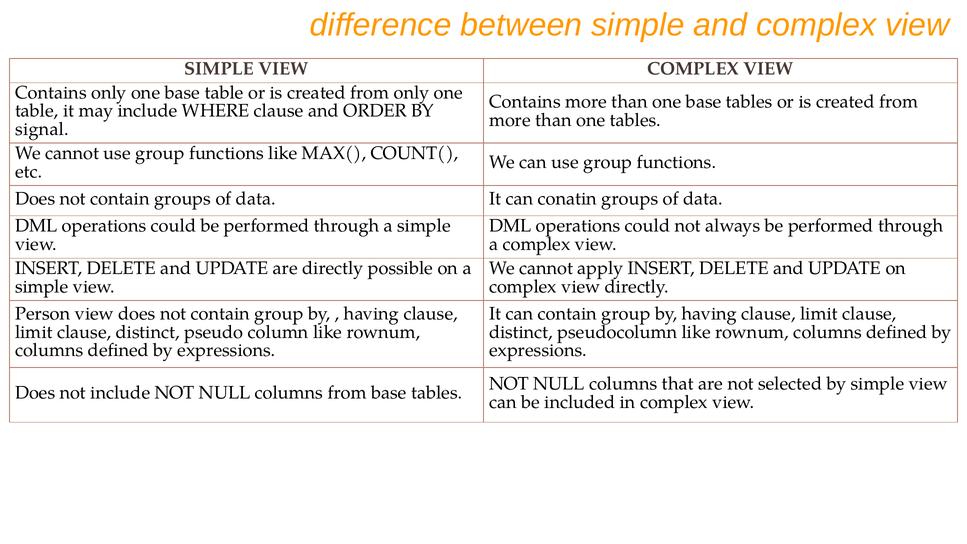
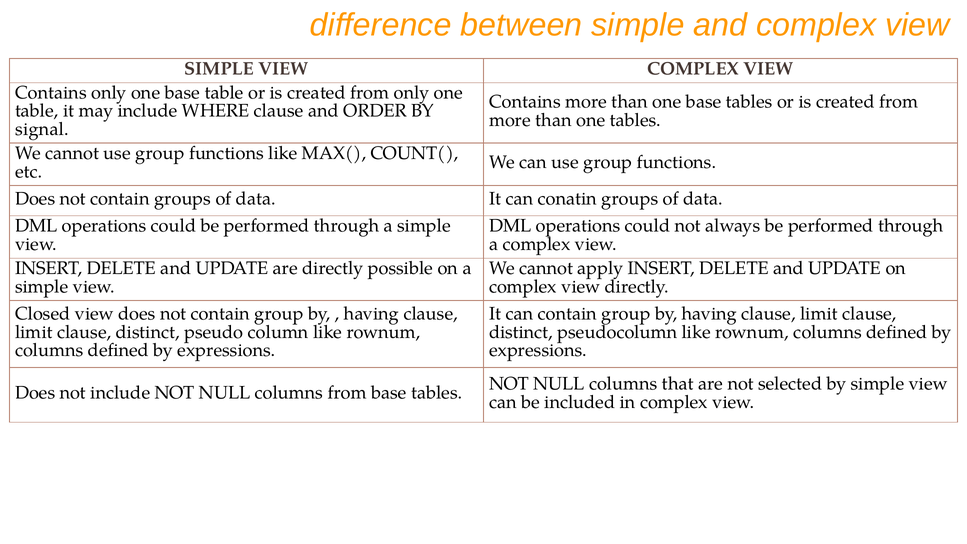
Person: Person -> Closed
